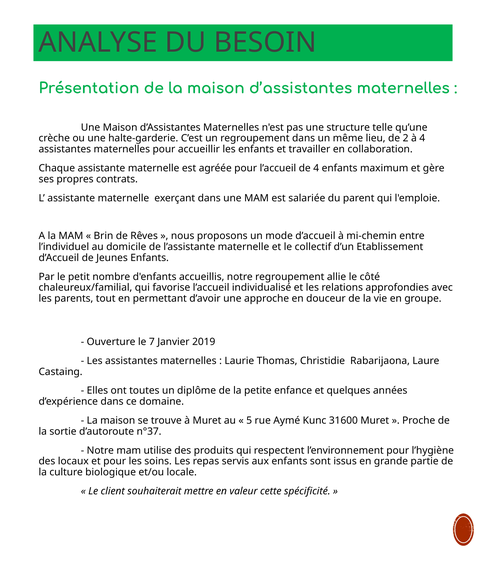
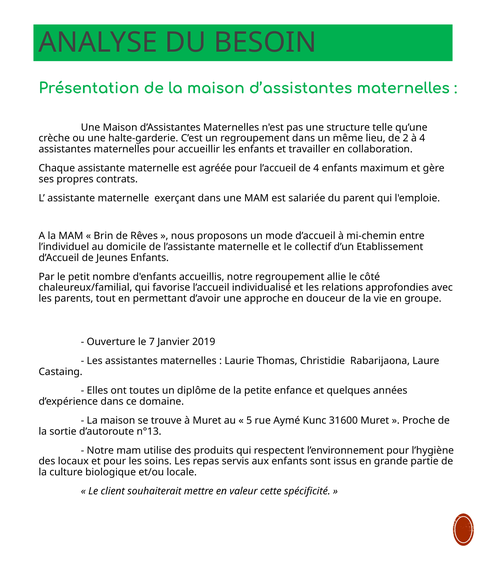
n°37: n°37 -> n°13
